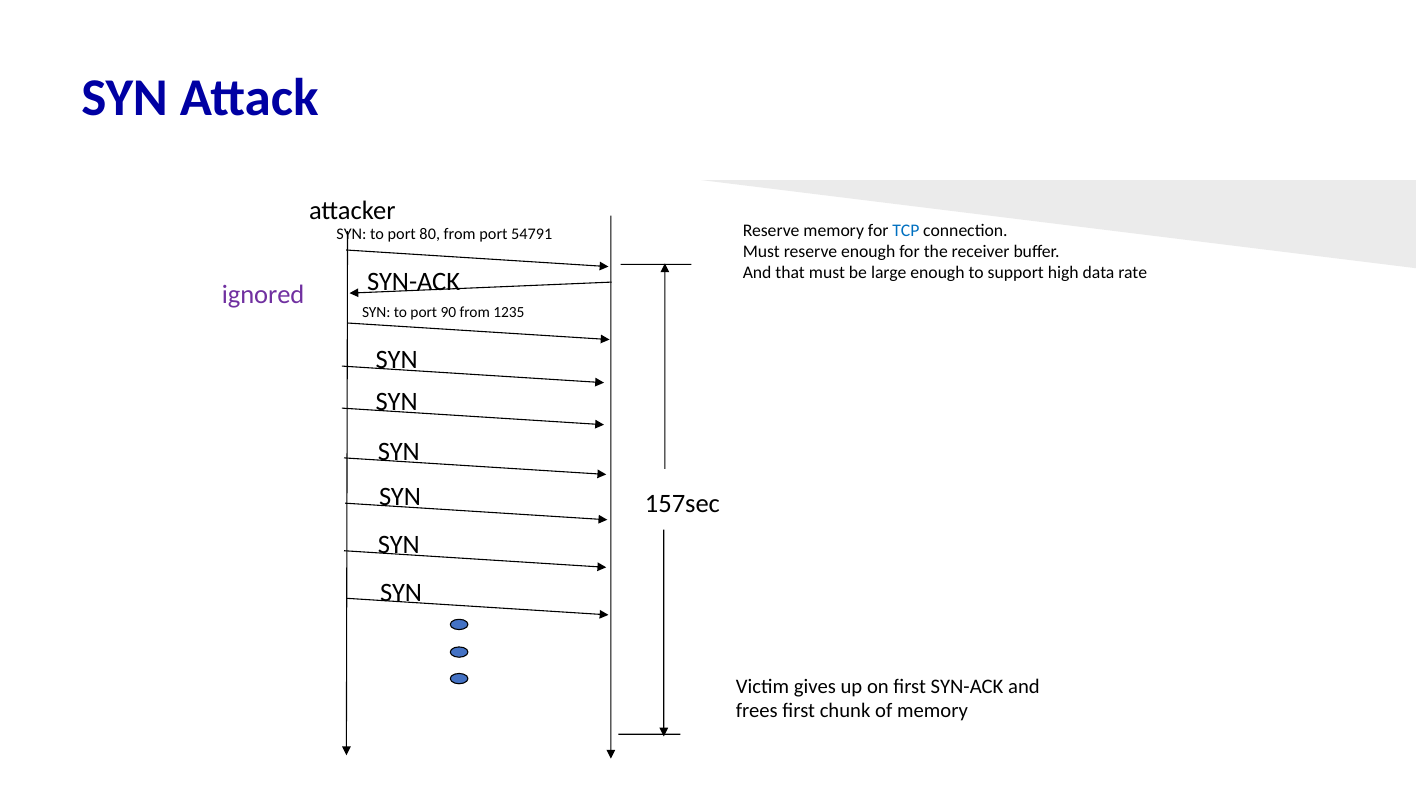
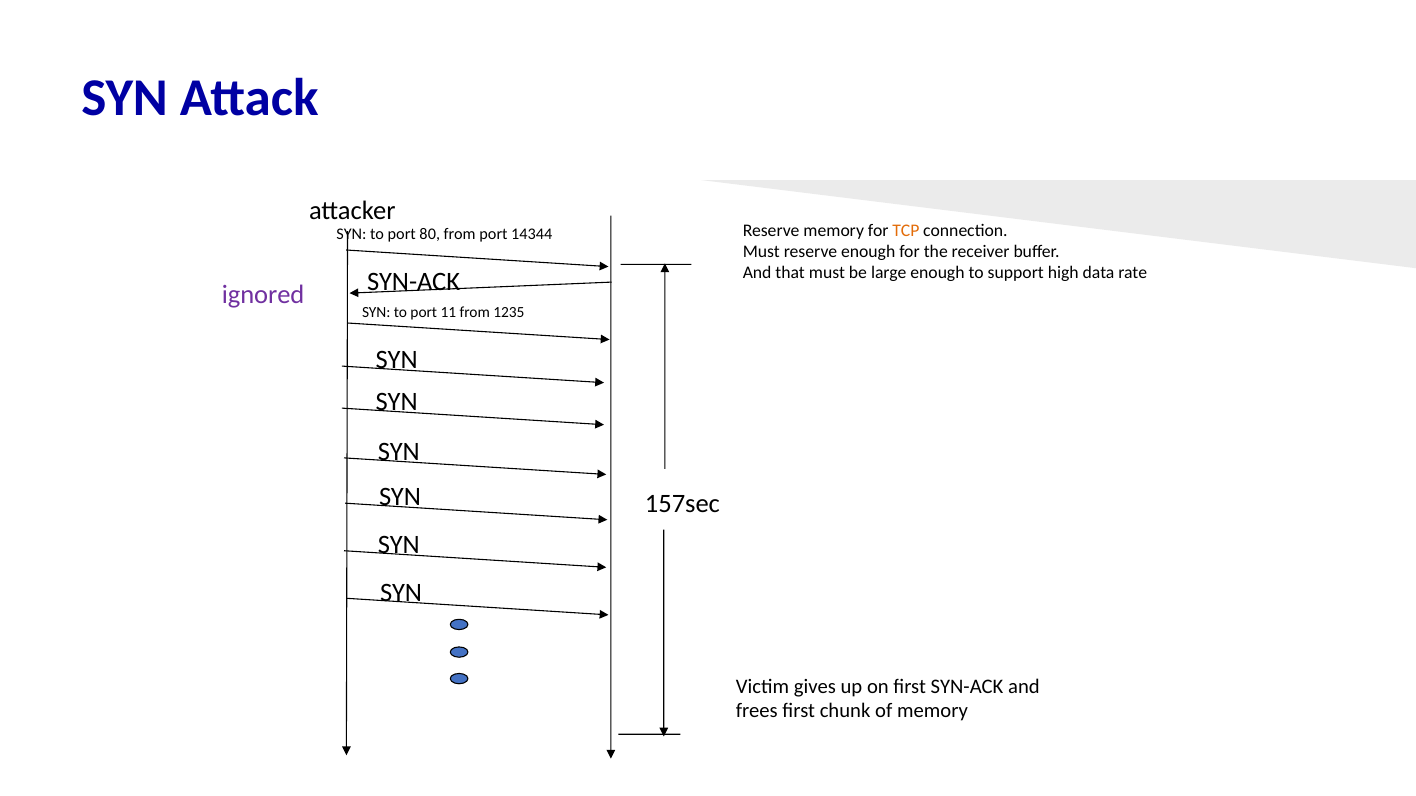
54791: 54791 -> 14344
TCP colour: blue -> orange
90: 90 -> 11
